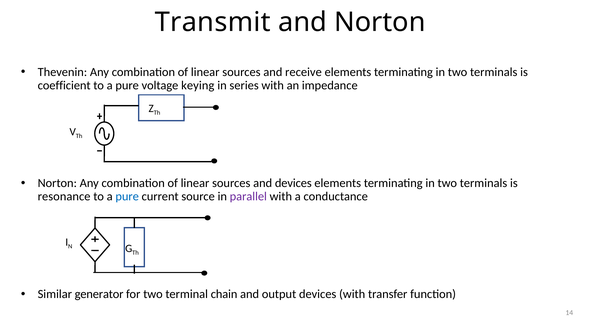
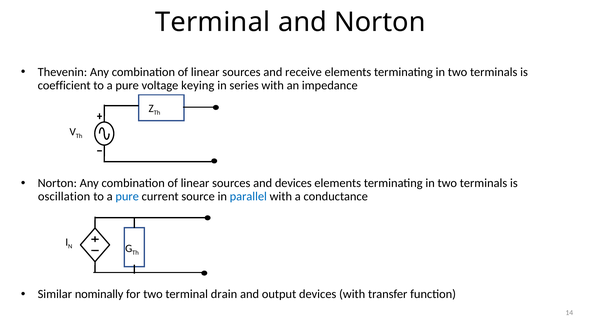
Transmit at (213, 22): Transmit -> Terminal
resonance: resonance -> oscillation
parallel colour: purple -> blue
generator: generator -> nominally
chain: chain -> drain
